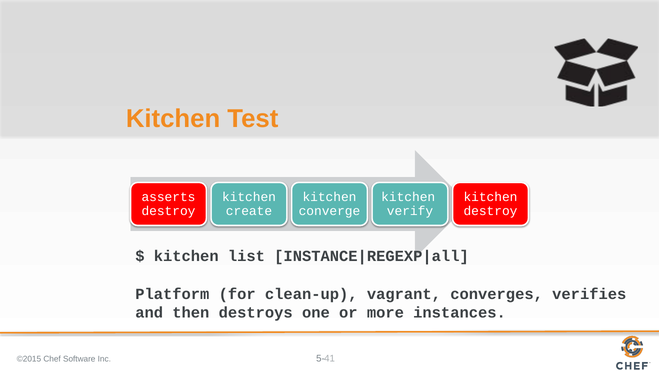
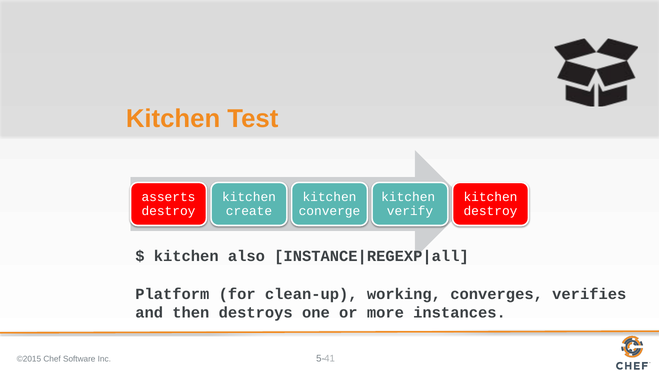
list: list -> also
vagrant: vagrant -> working
